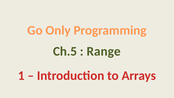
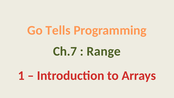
Only: Only -> Tells
Ch.5: Ch.5 -> Ch.7
